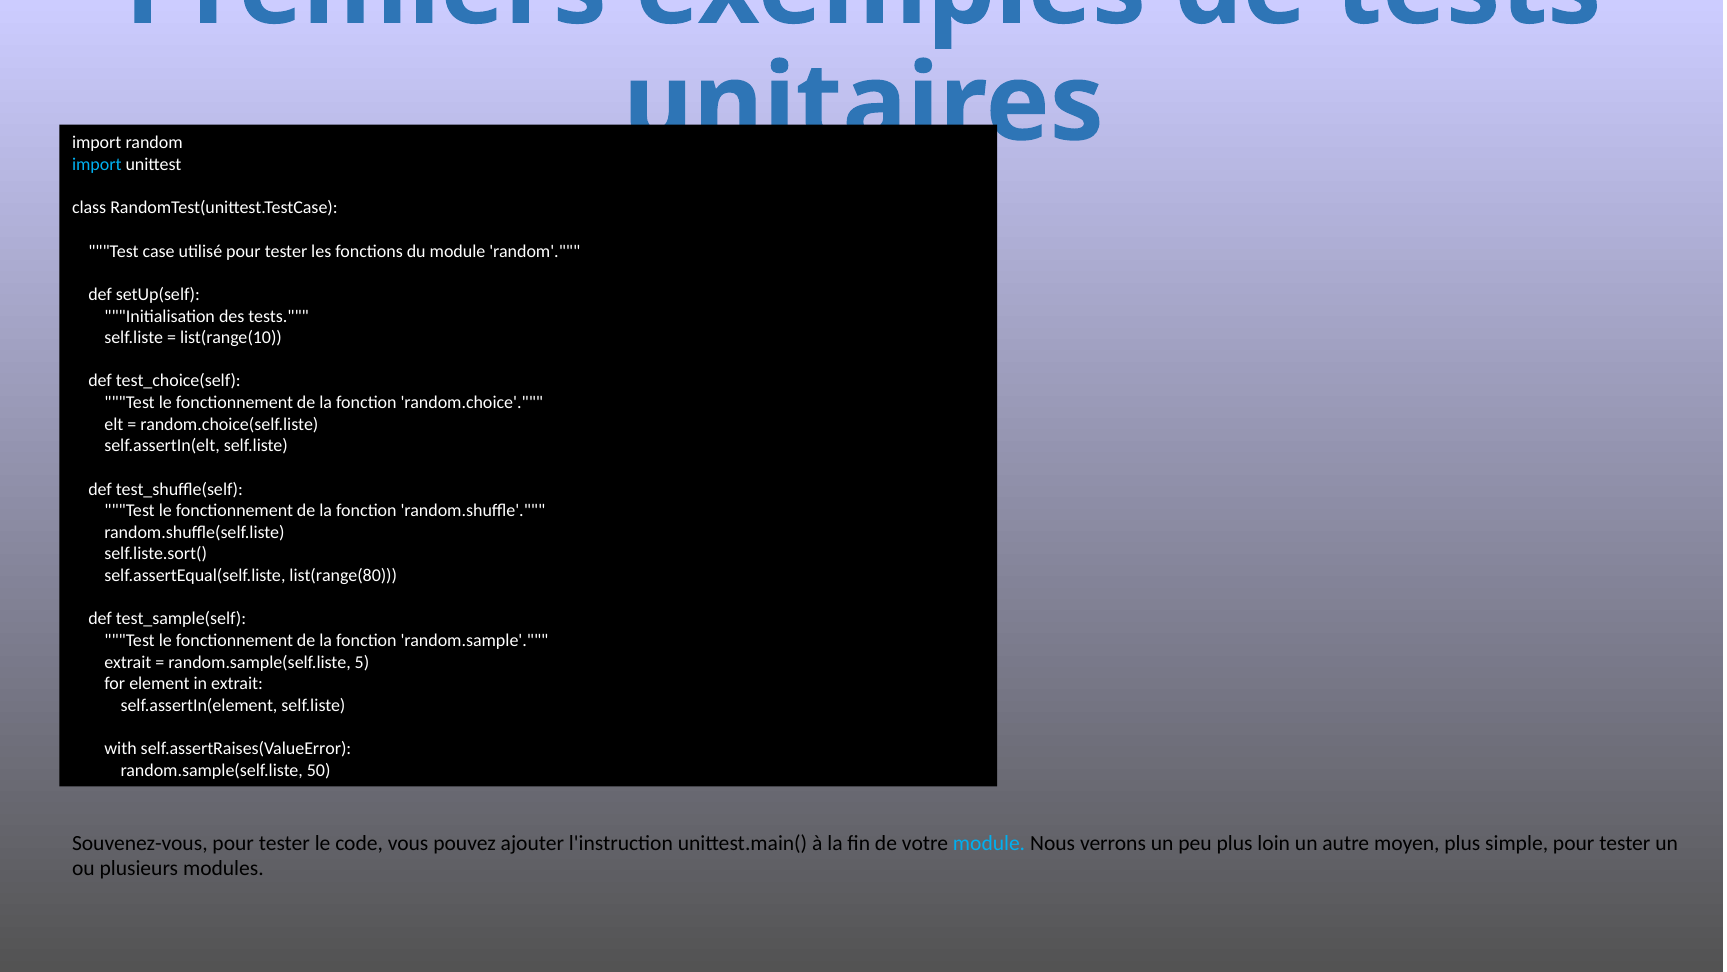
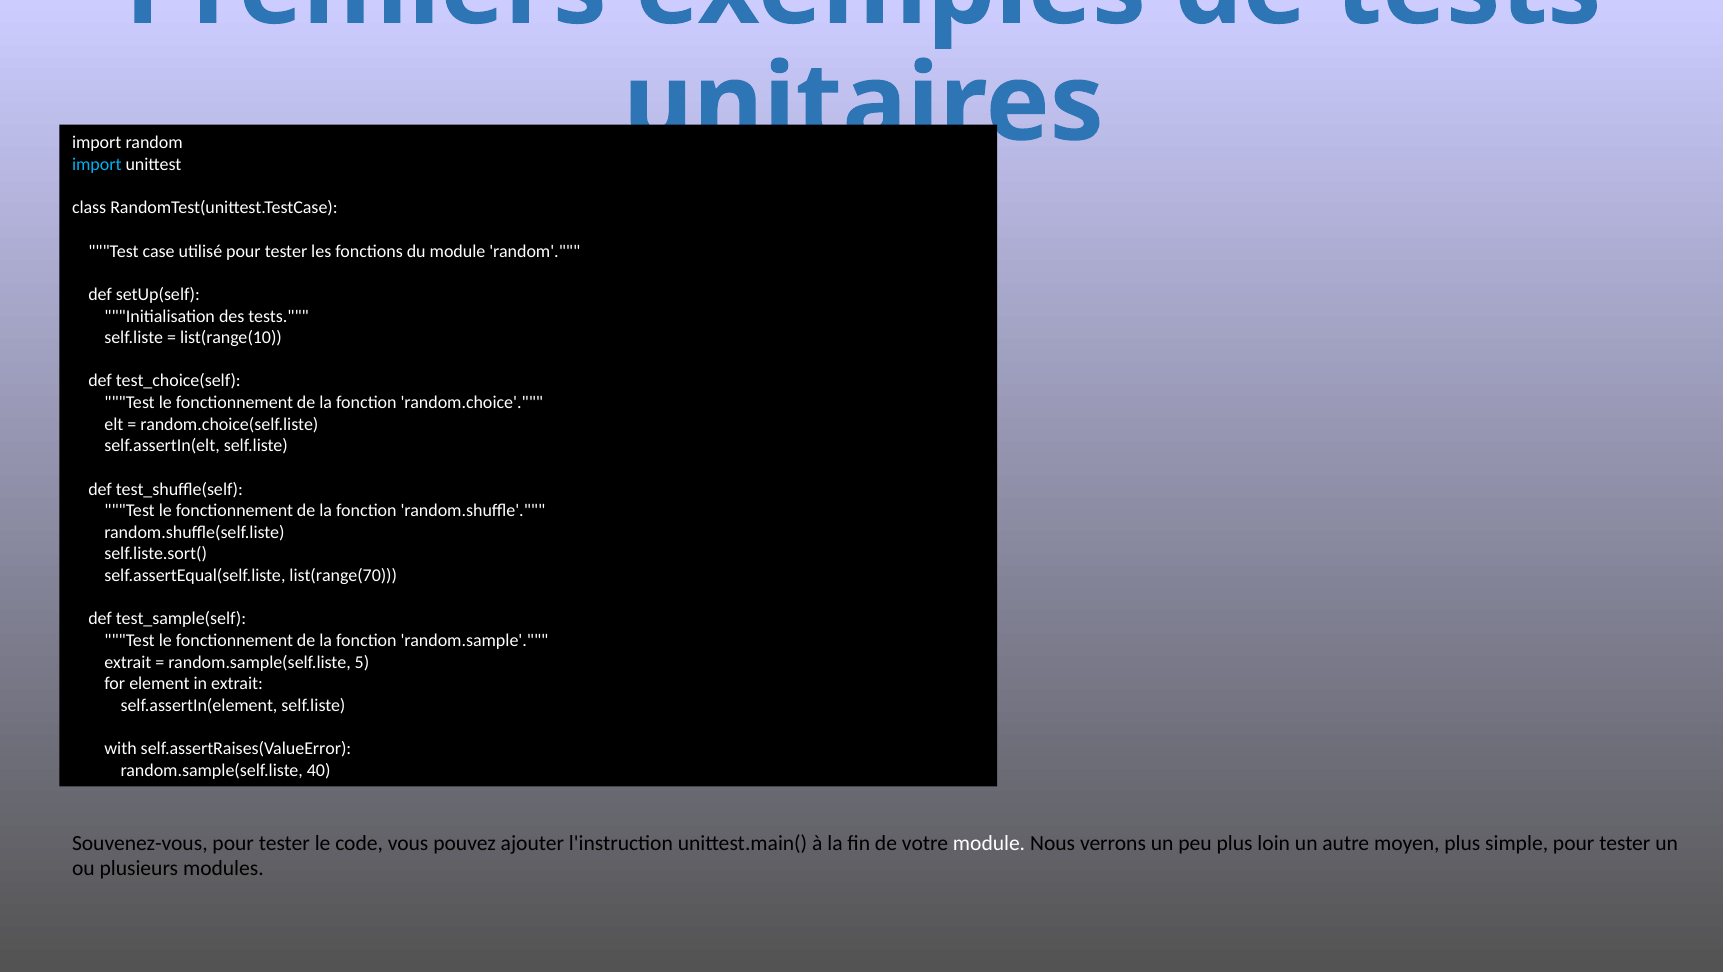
list(range(80: list(range(80 -> list(range(70
50: 50 -> 40
module at (989, 842) colour: light blue -> white
